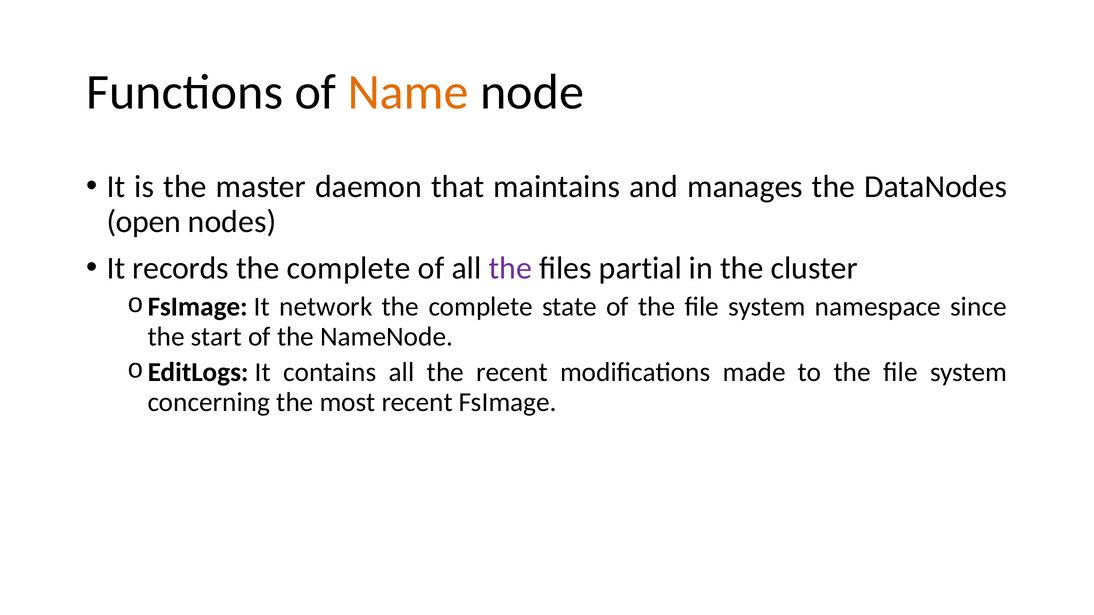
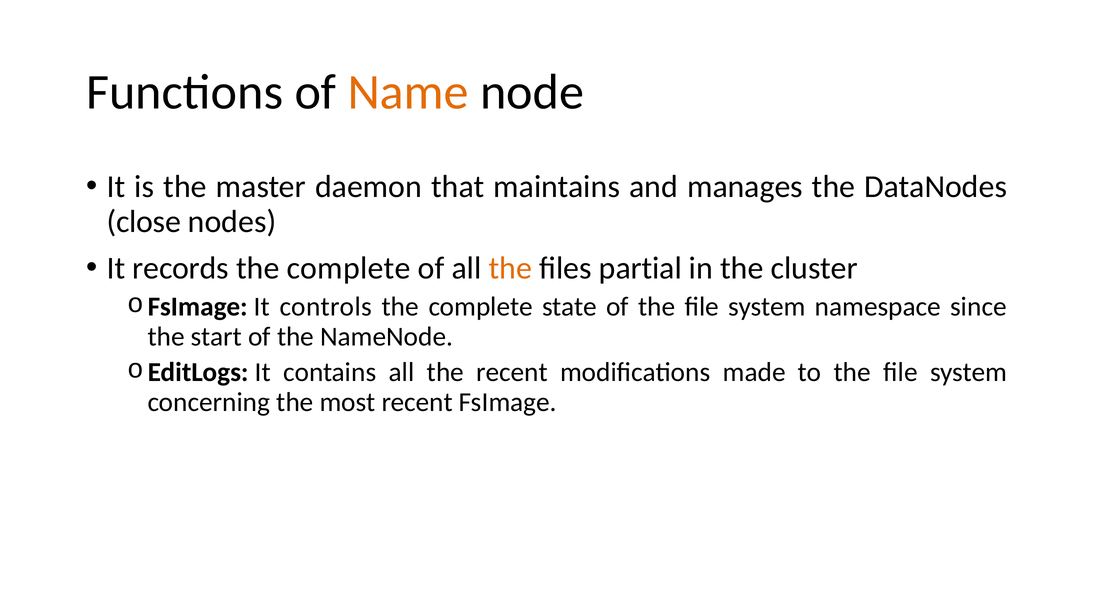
open: open -> close
the at (510, 268) colour: purple -> orange
network: network -> controls
